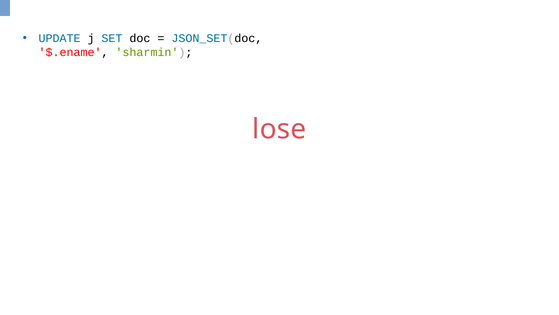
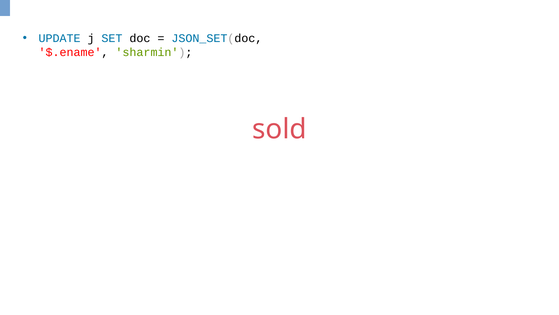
lose: lose -> sold
